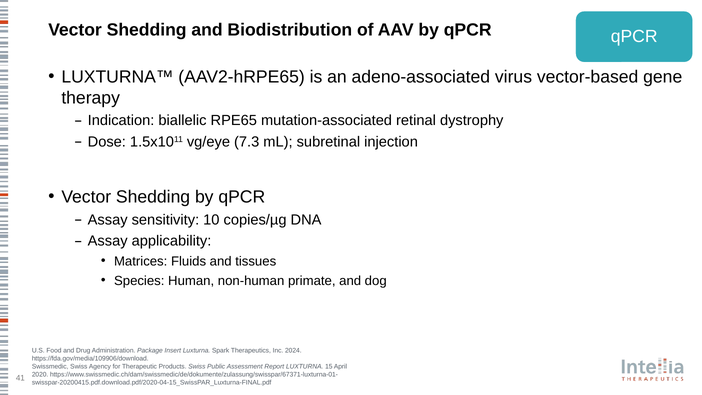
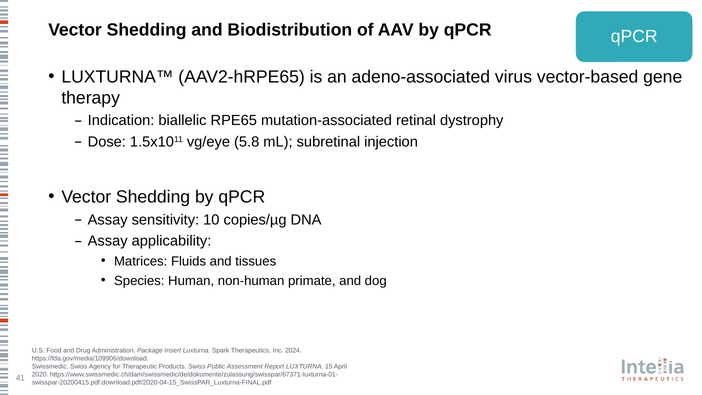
7.3: 7.3 -> 5.8
